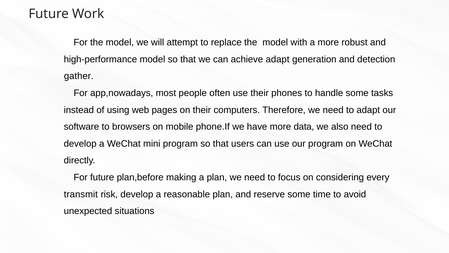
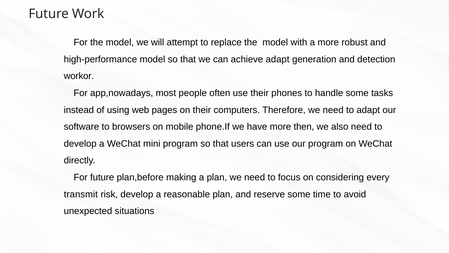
gather: gather -> workor
data: data -> then
